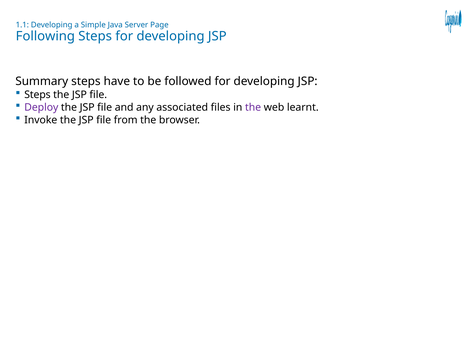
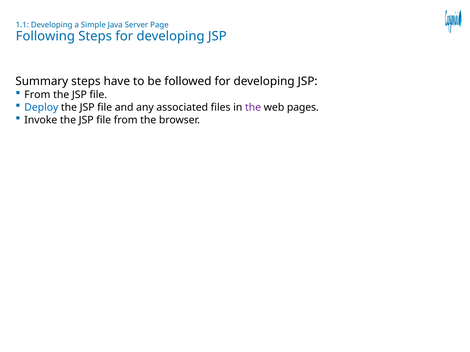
Steps at (37, 95): Steps -> From
Deploy colour: purple -> blue
learnt: learnt -> pages
